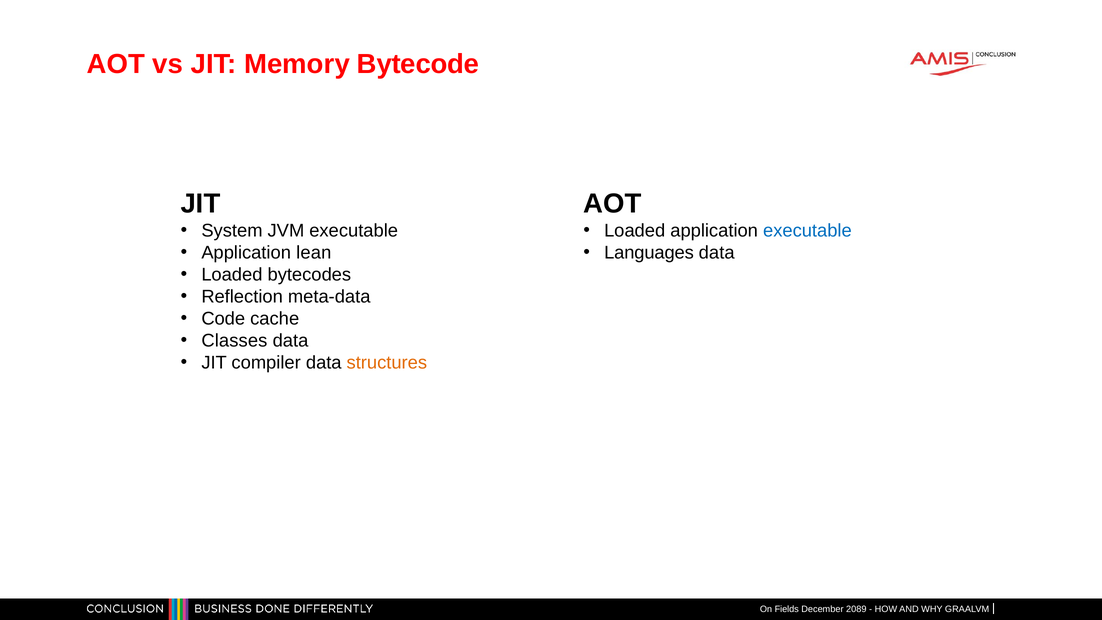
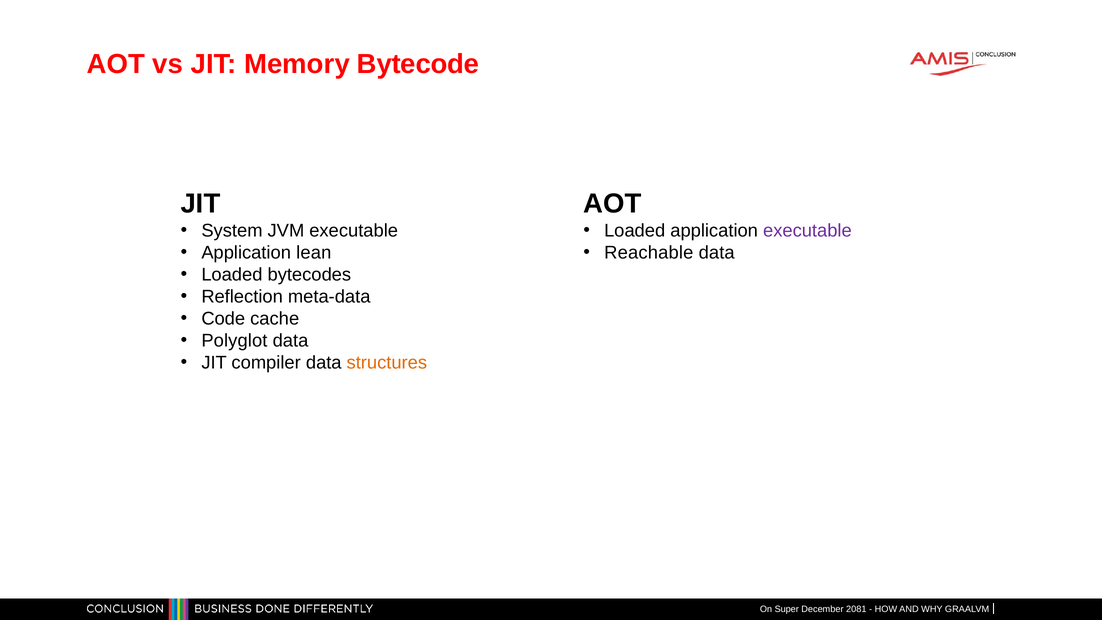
executable at (807, 230) colour: blue -> purple
Languages: Languages -> Reachable
Classes: Classes -> Polyglot
Fields: Fields -> Super
2089: 2089 -> 2081
